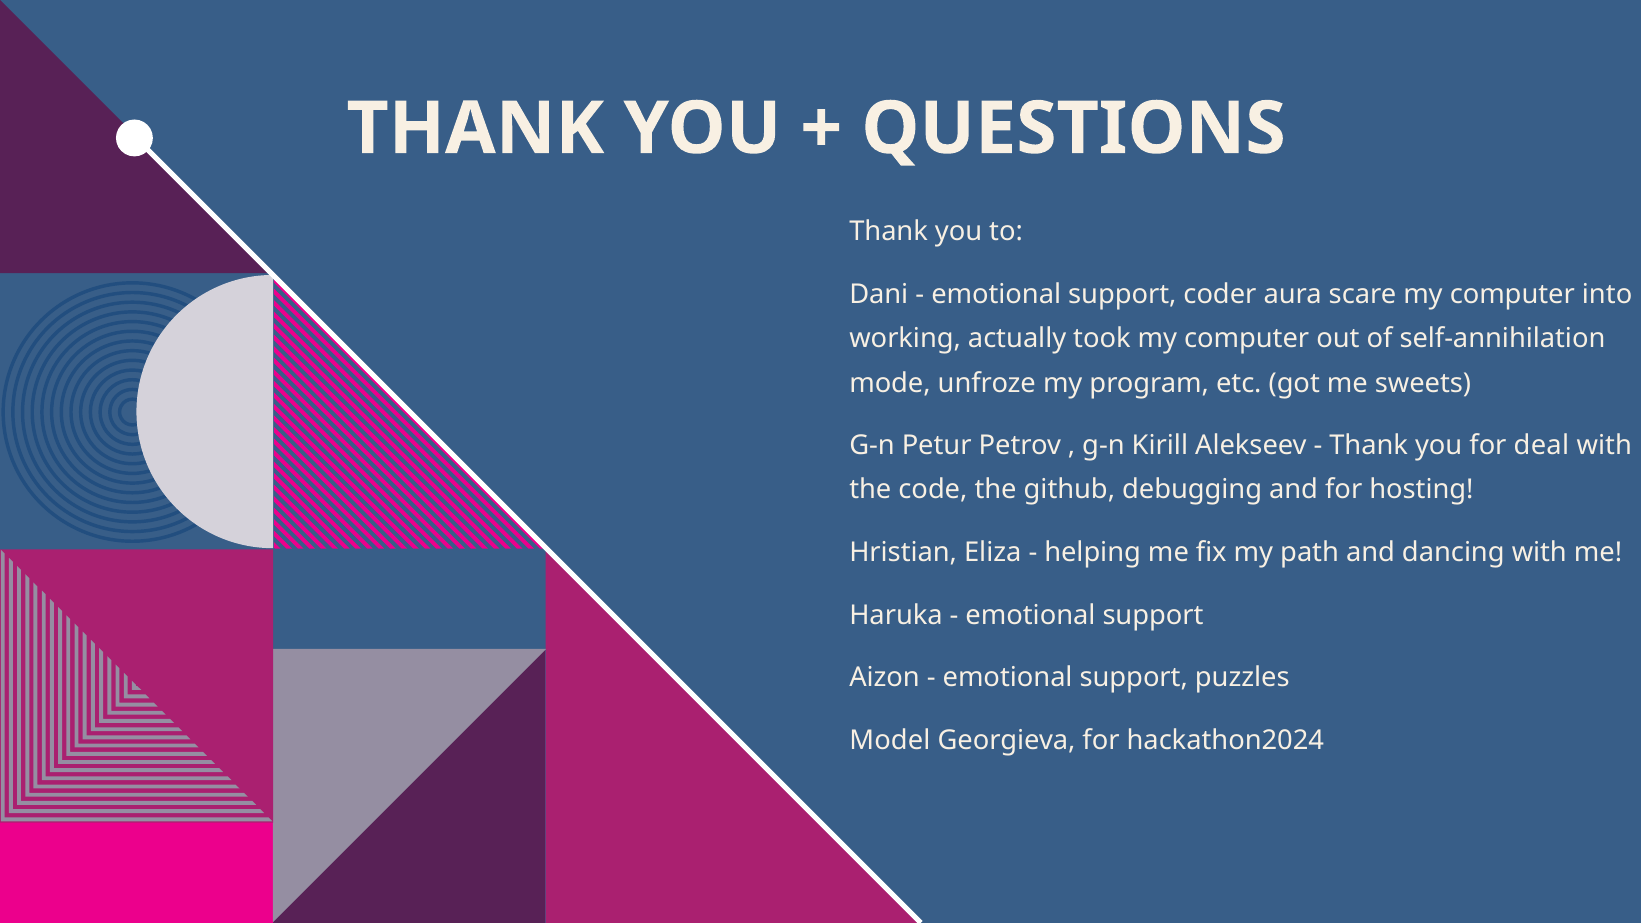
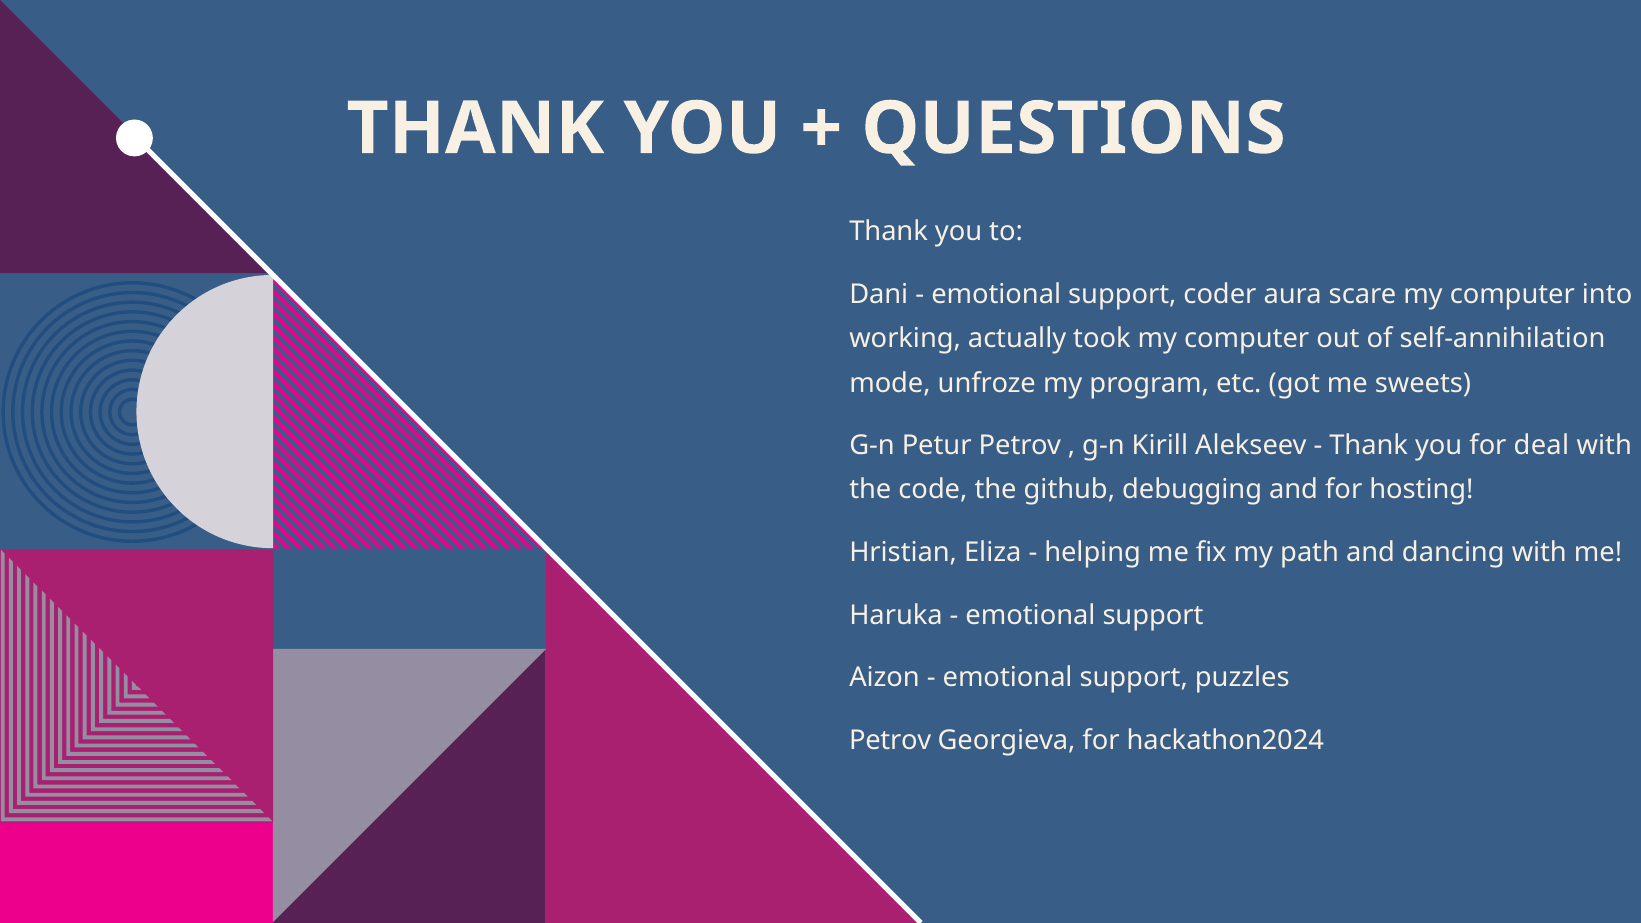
Model at (890, 741): Model -> Petrov
